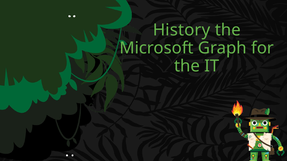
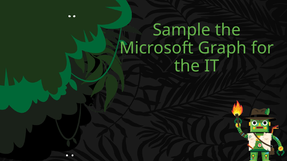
History: History -> Sample
